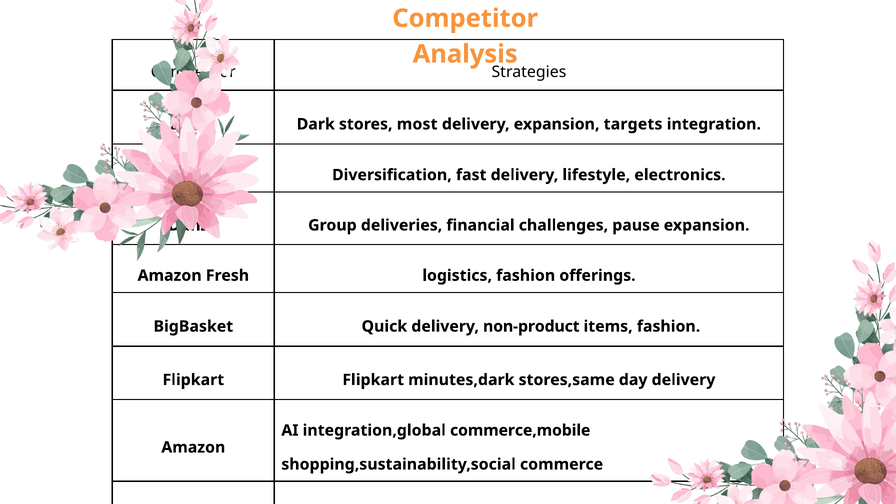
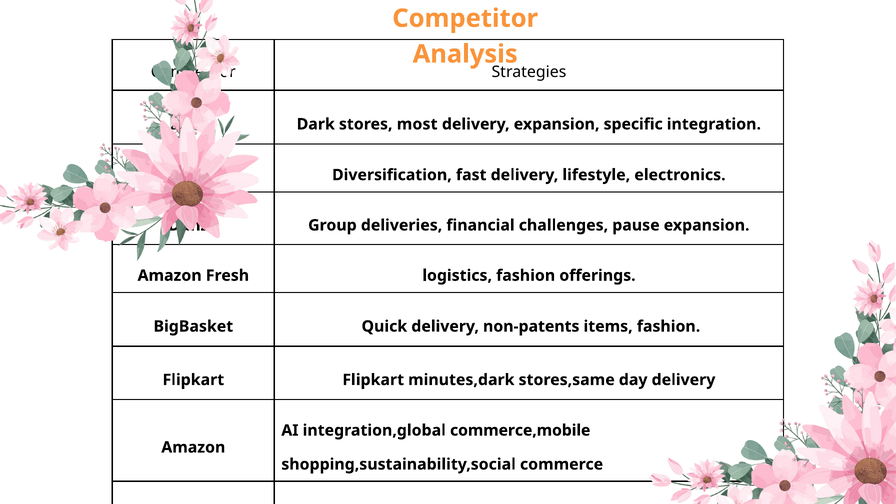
targets: targets -> specific
non-product: non-product -> non-patents
